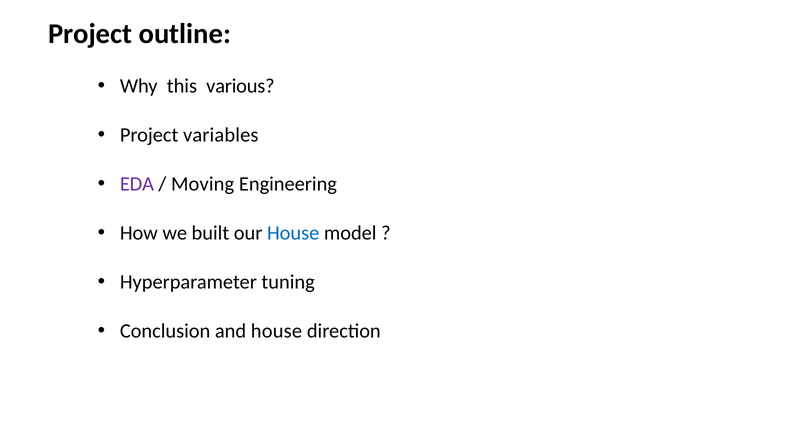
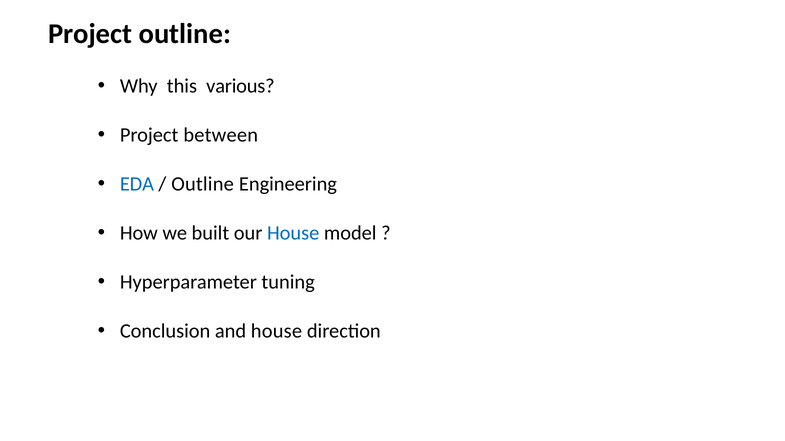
variables: variables -> between
EDA colour: purple -> blue
Moving at (203, 184): Moving -> Outline
